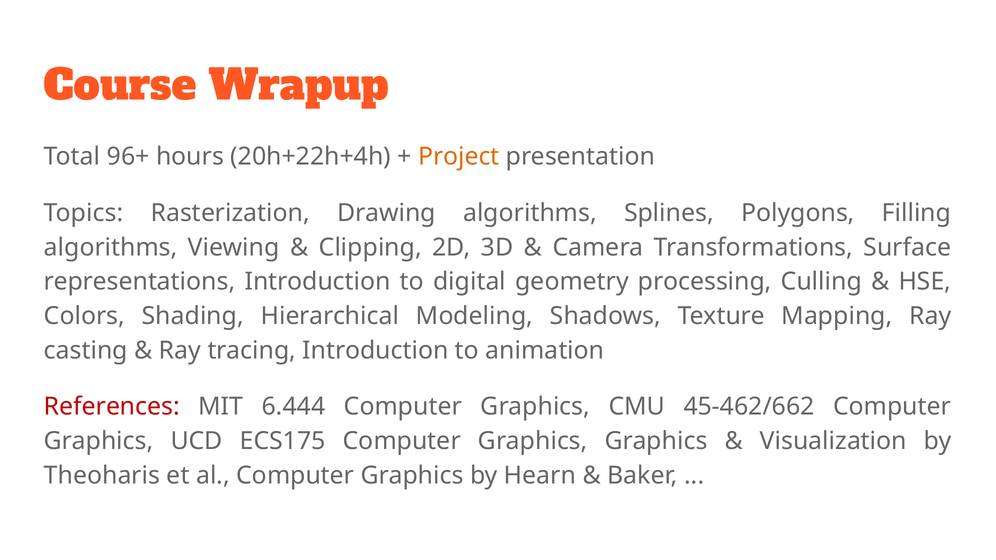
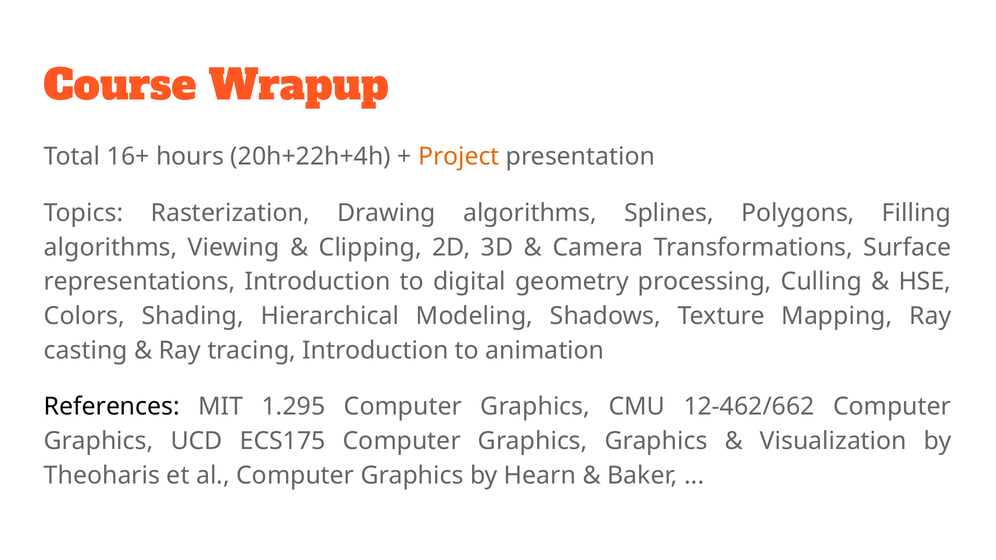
96+: 96+ -> 16+
References colour: red -> black
6.444: 6.444 -> 1.295
45-462/662: 45-462/662 -> 12-462/662
